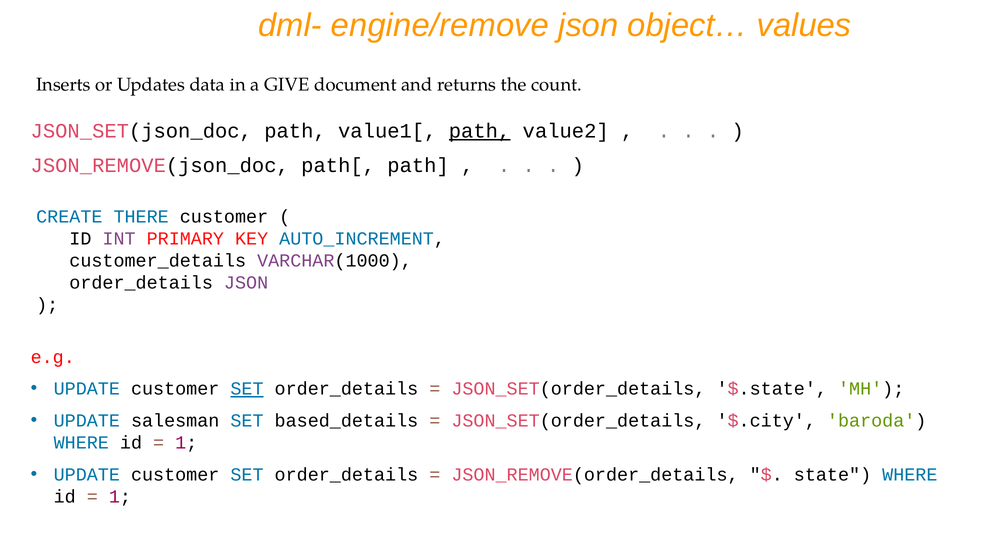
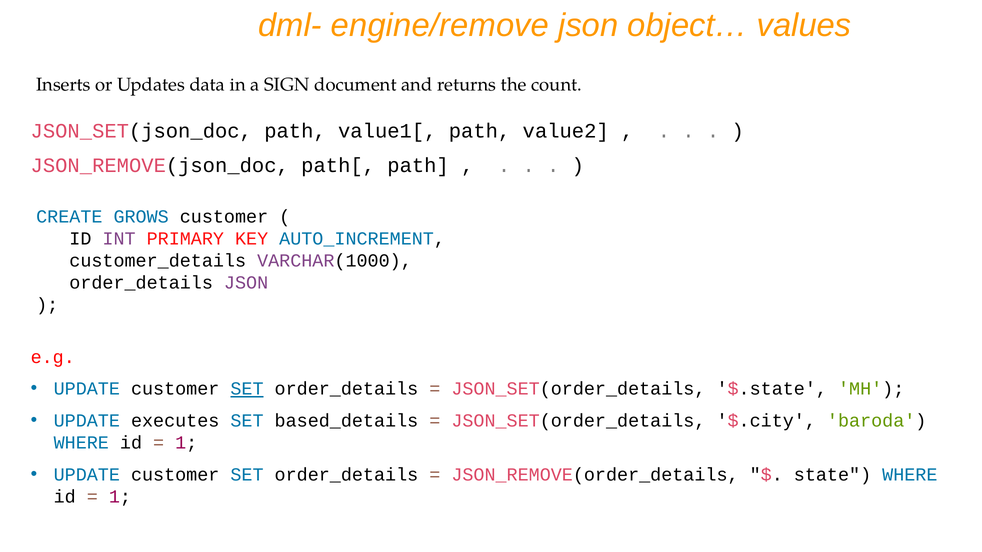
GIVE: GIVE -> SIGN
path at (480, 131) underline: present -> none
THERE: THERE -> GROWS
salesman: salesman -> executes
